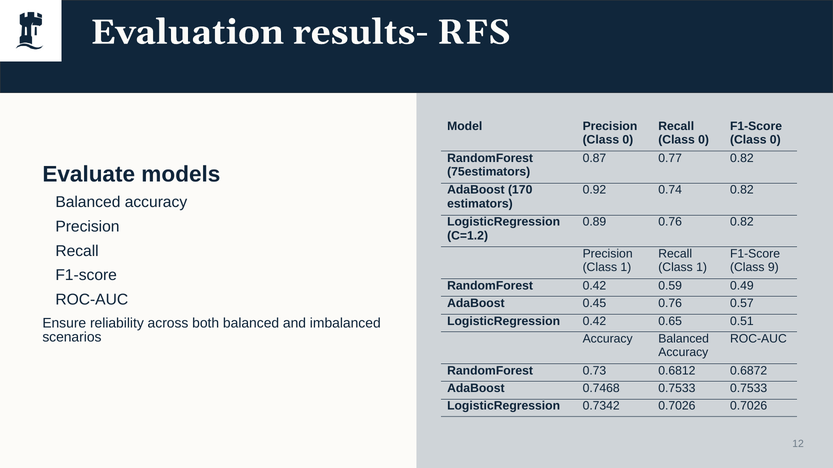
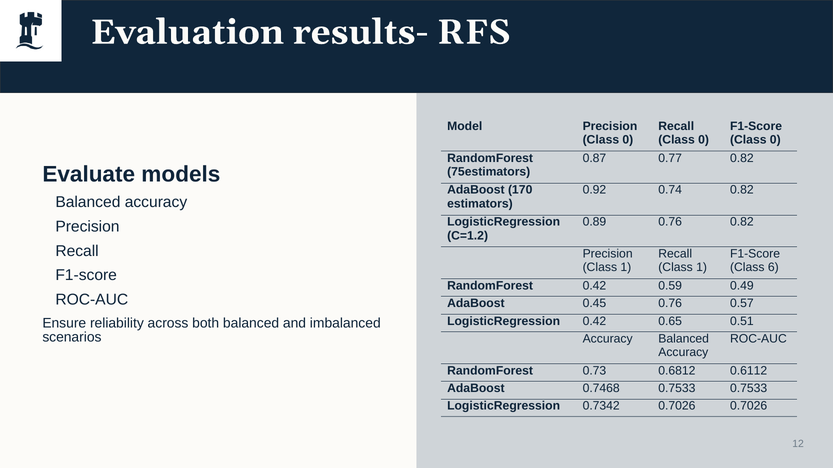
9: 9 -> 6
0.6872: 0.6872 -> 0.6112
